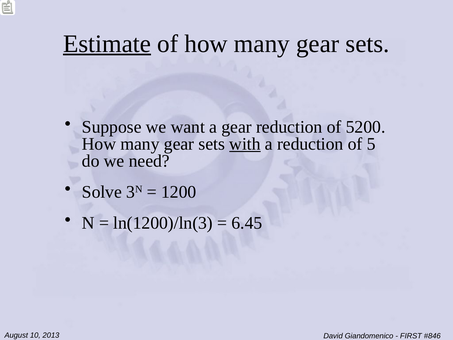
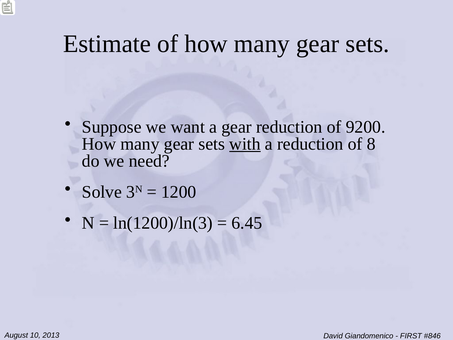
Estimate underline: present -> none
5200: 5200 -> 9200
5: 5 -> 8
